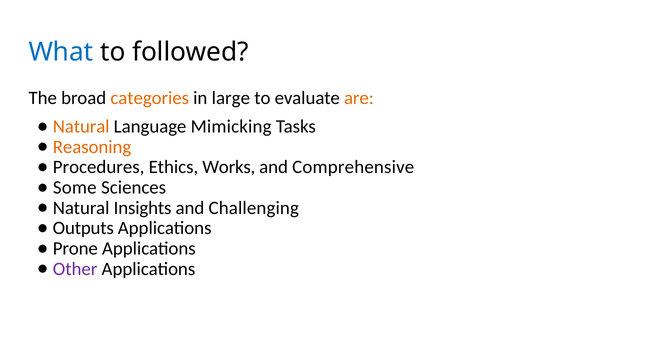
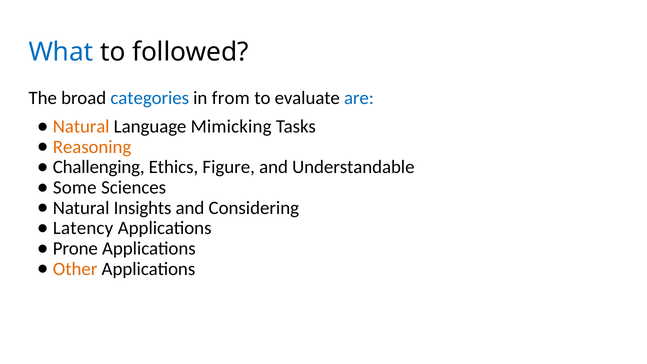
categories colour: orange -> blue
large: large -> from
are colour: orange -> blue
Procedures: Procedures -> Challenging
Works: Works -> Figure
Comprehensive: Comprehensive -> Understandable
Challenging: Challenging -> Considering
Outputs: Outputs -> Latency
Other colour: purple -> orange
